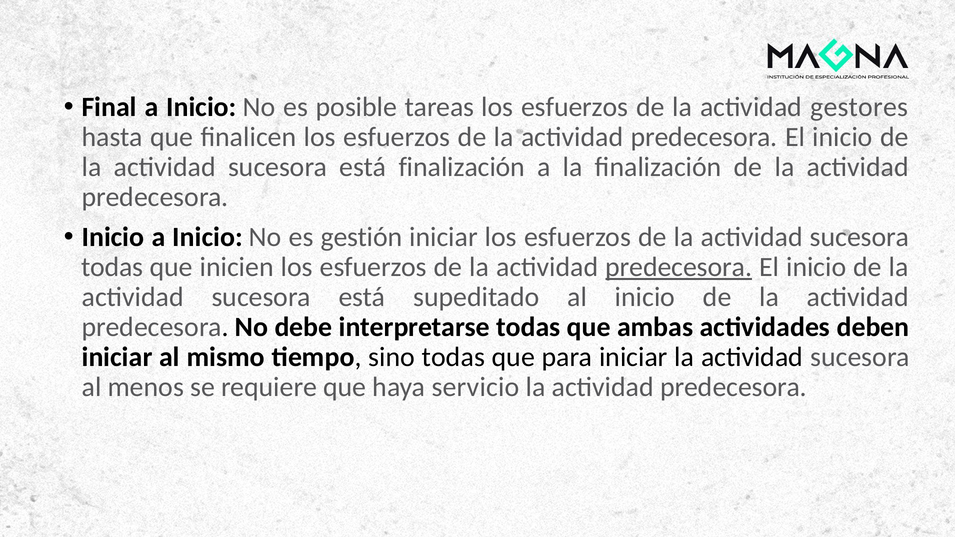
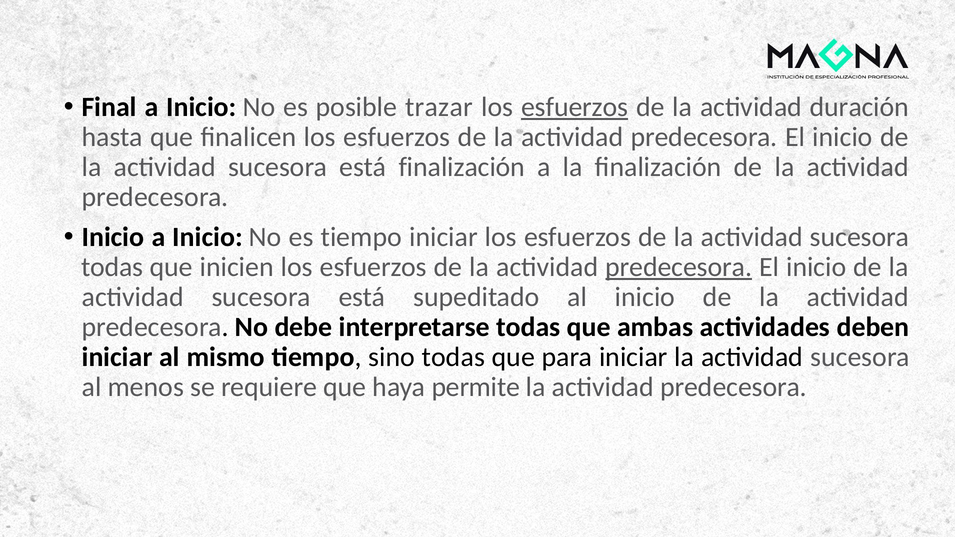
tareas: tareas -> trazar
esfuerzos at (575, 107) underline: none -> present
gestores: gestores -> duración
es gestión: gestión -> tiempo
servicio: servicio -> permite
